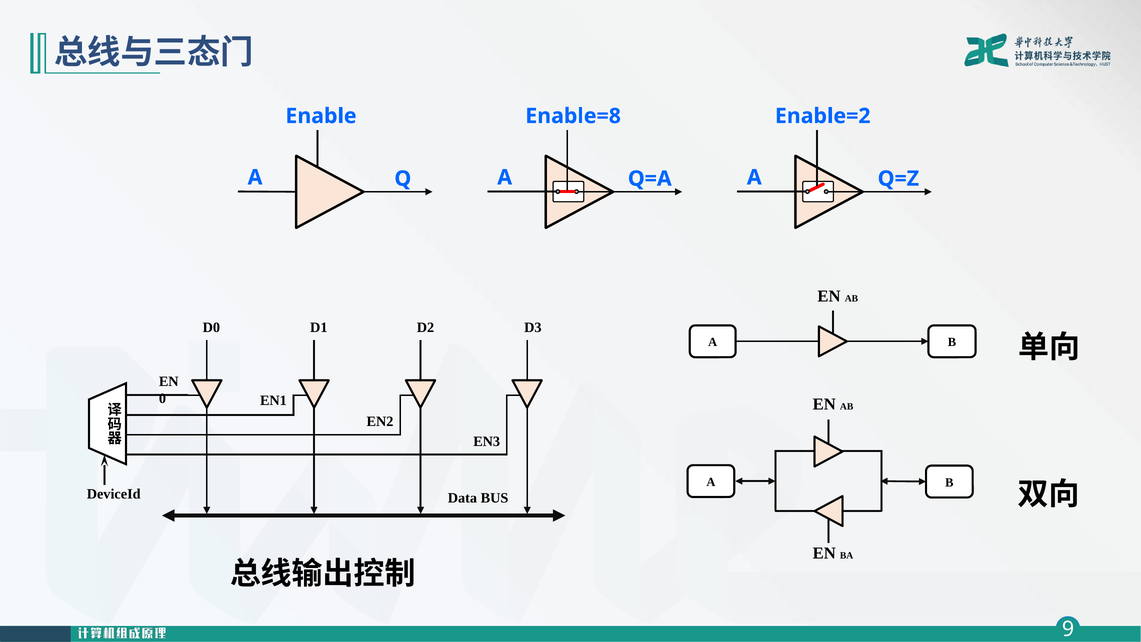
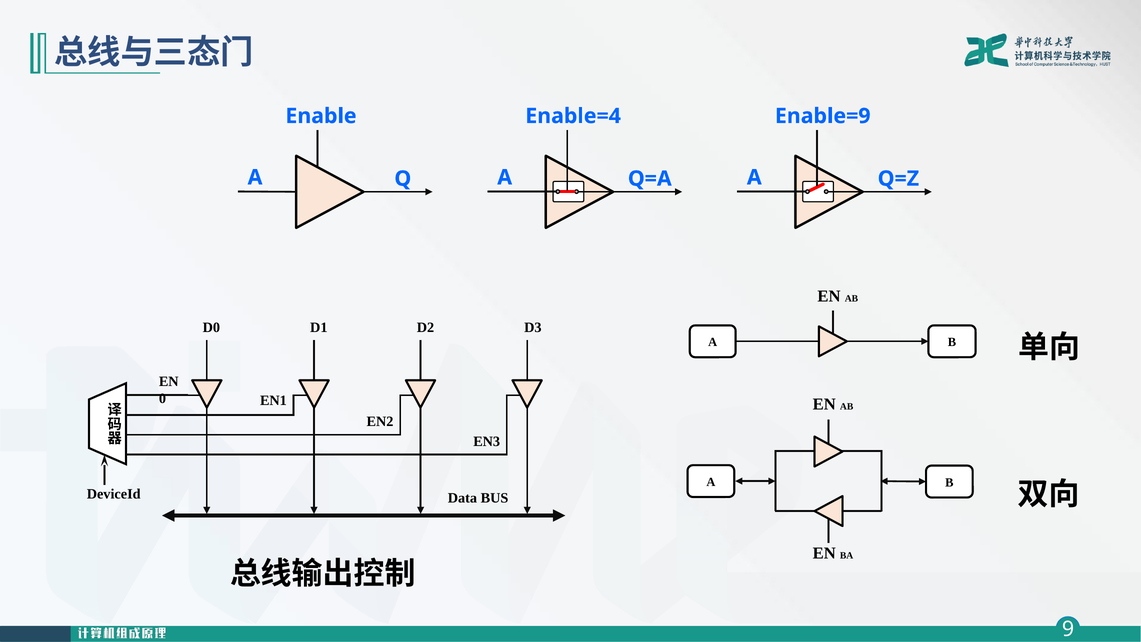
Enable=8: Enable=8 -> Enable=4
Enable=2: Enable=2 -> Enable=9
